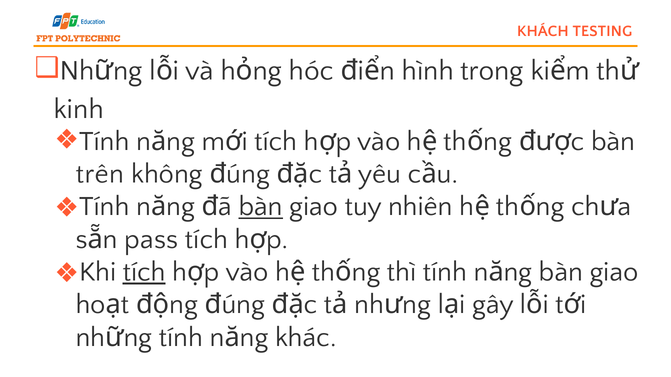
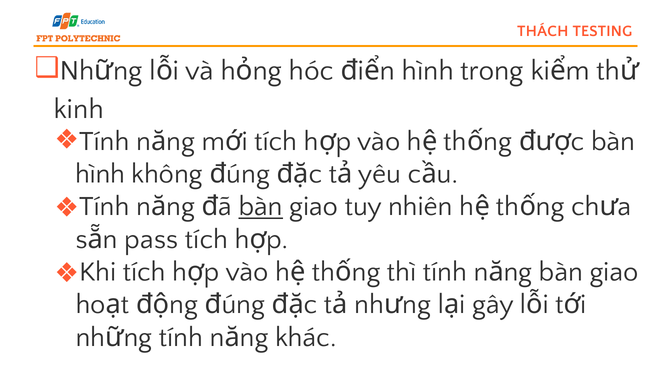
KHÁCH: KHÁCH -> THÁCH
trên at (100, 174): trên -> hình
tích at (144, 272) underline: present -> none
